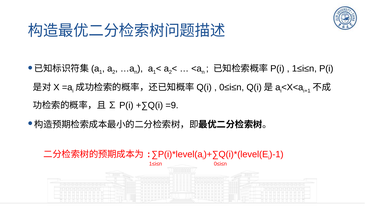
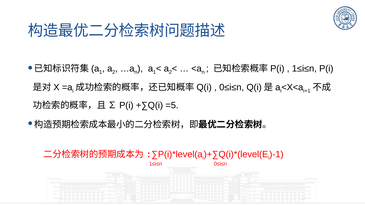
=9: =9 -> =5
